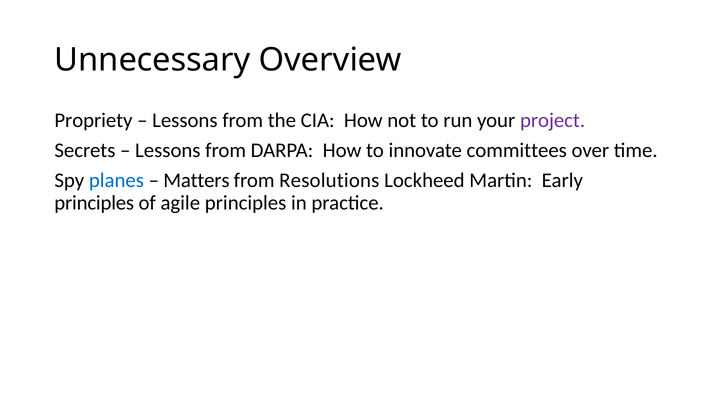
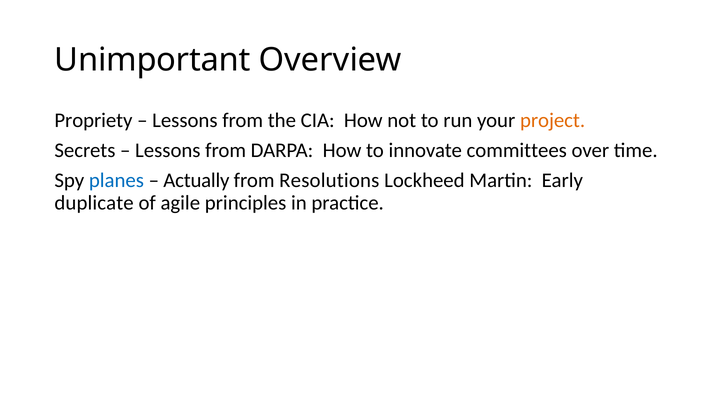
Unnecessary: Unnecessary -> Unimportant
project colour: purple -> orange
Matters: Matters -> Actually
principles at (94, 203): principles -> duplicate
